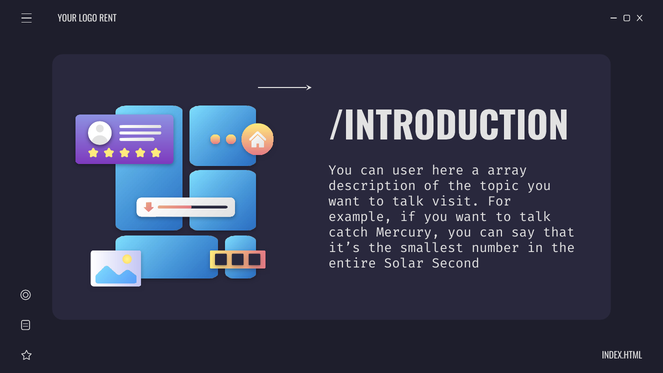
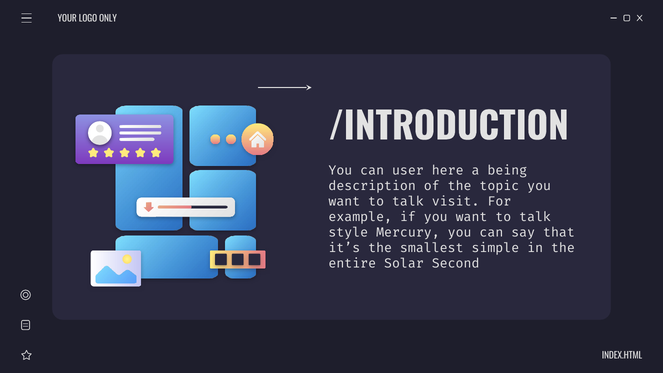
RENT: RENT -> ONLY
array: array -> being
catch: catch -> style
number: number -> simple
